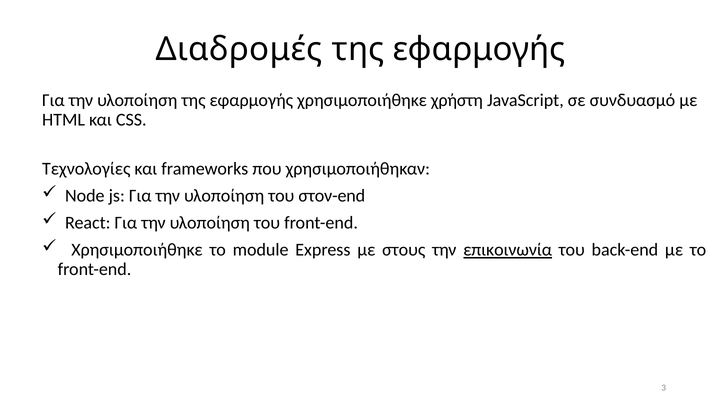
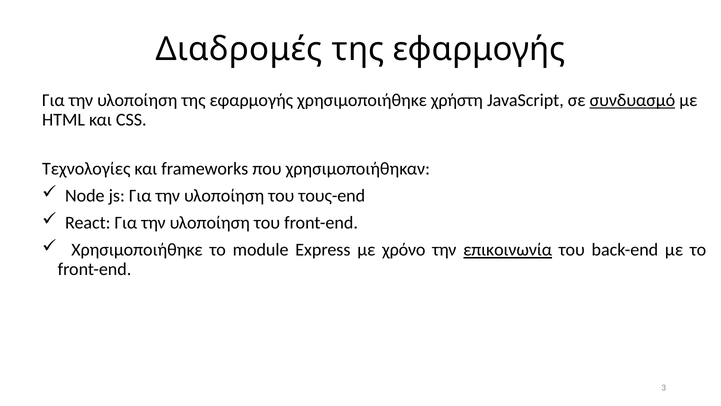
συνδυασμό underline: none -> present
στον-end: στον-end -> τους-end
στoυς: στoυς -> χρόνο
